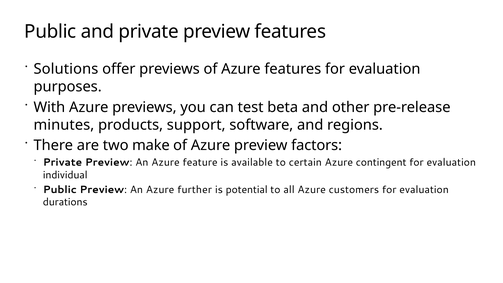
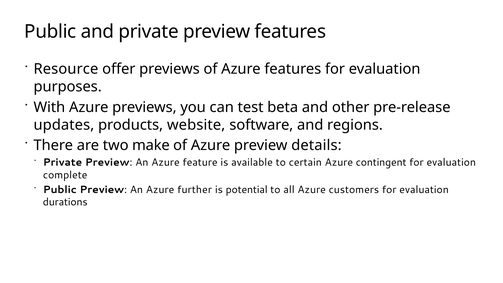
Solutions: Solutions -> Resource
minutes: minutes -> updates
support: support -> website
factors: factors -> details
individual: individual -> complete
